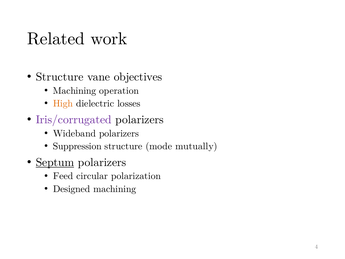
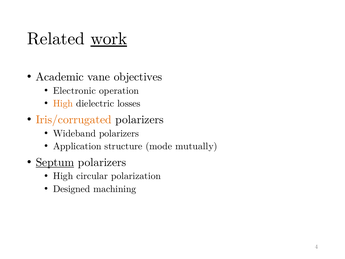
work underline: none -> present
Structure at (60, 77): Structure -> Academic
Machining at (75, 91): Machining -> Electronic
Iris/corrugated colour: purple -> orange
Suppression: Suppression -> Application
Feed at (63, 176): Feed -> High
